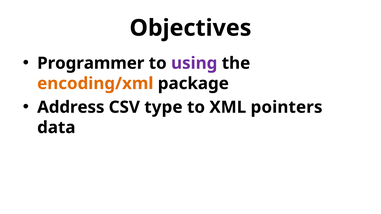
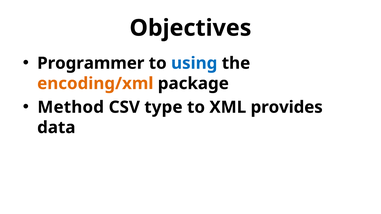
using colour: purple -> blue
Address: Address -> Method
pointers: pointers -> provides
